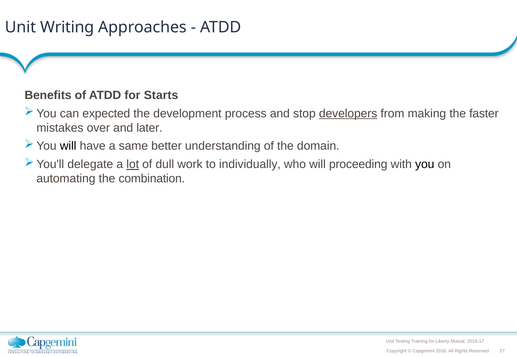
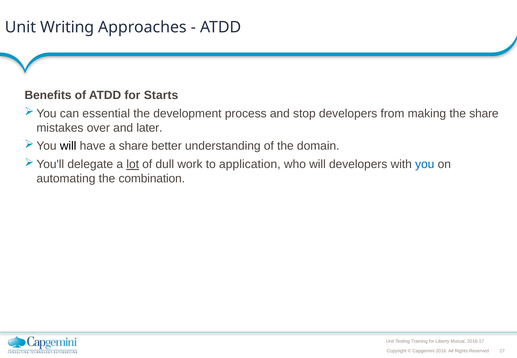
expected: expected -> essential
developers at (348, 113) underline: present -> none
the faster: faster -> share
a same: same -> share
individually: individually -> application
will proceeding: proceeding -> developers
you colour: black -> blue
